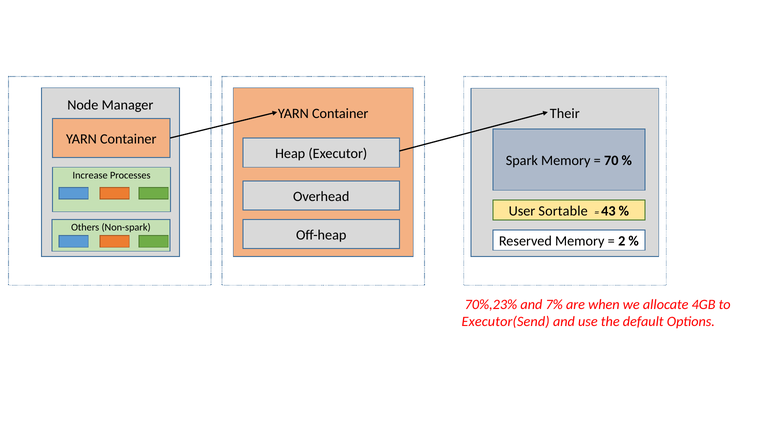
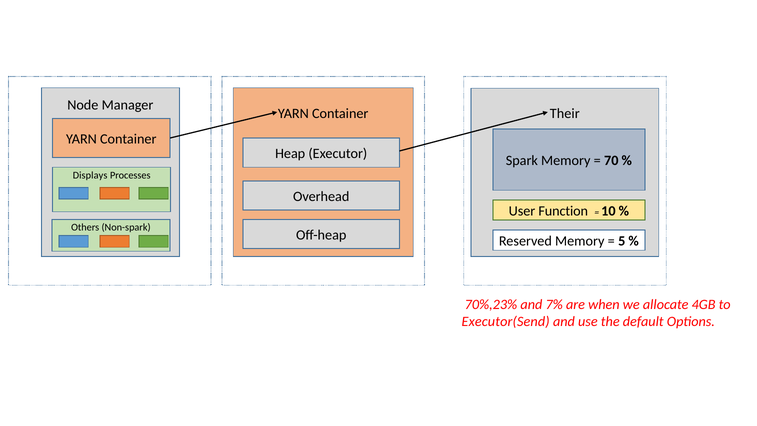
Increase: Increase -> Displays
Sortable: Sortable -> Function
43: 43 -> 10
2: 2 -> 5
